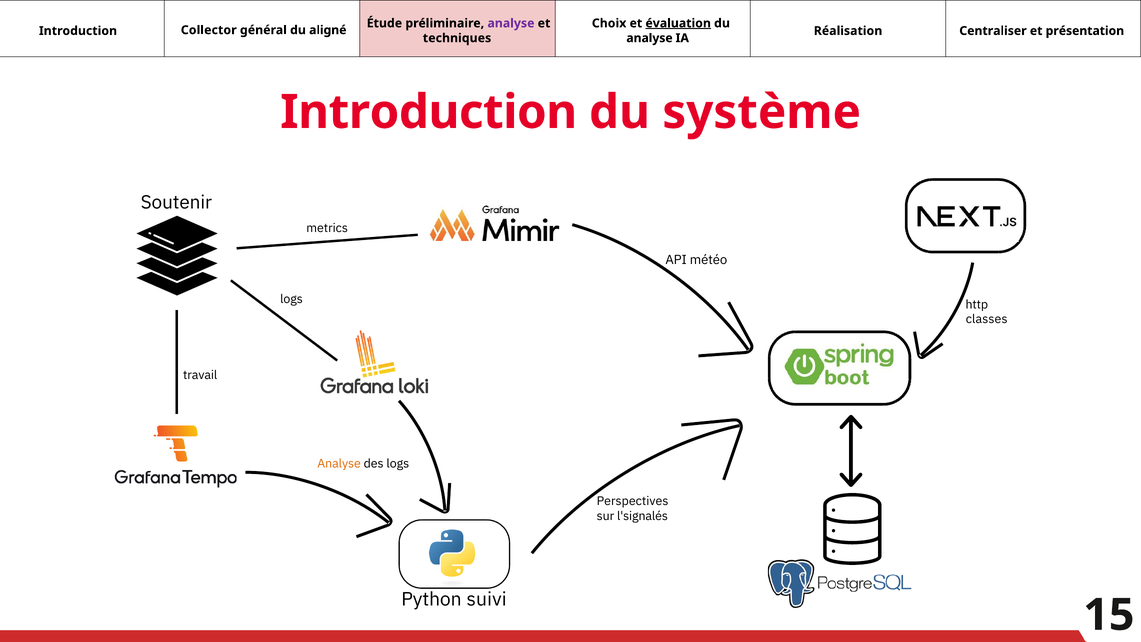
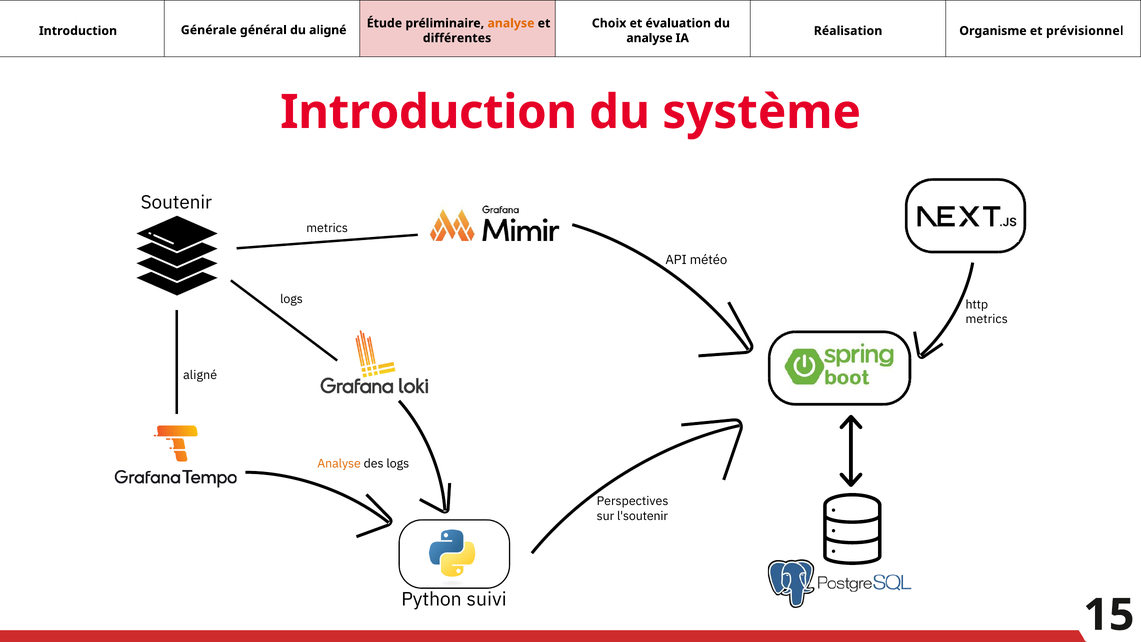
analyse at (511, 23) colour: purple -> orange
évaluation underline: present -> none
Collector: Collector -> Générale
Centraliser: Centraliser -> Organisme
présentation: présentation -> prévisionnel
techniques: techniques -> différentes
classes at (987, 319): classes -> metrics
travail at (200, 375): travail -> aligné
l'signalés: l'signalés -> l'soutenir
